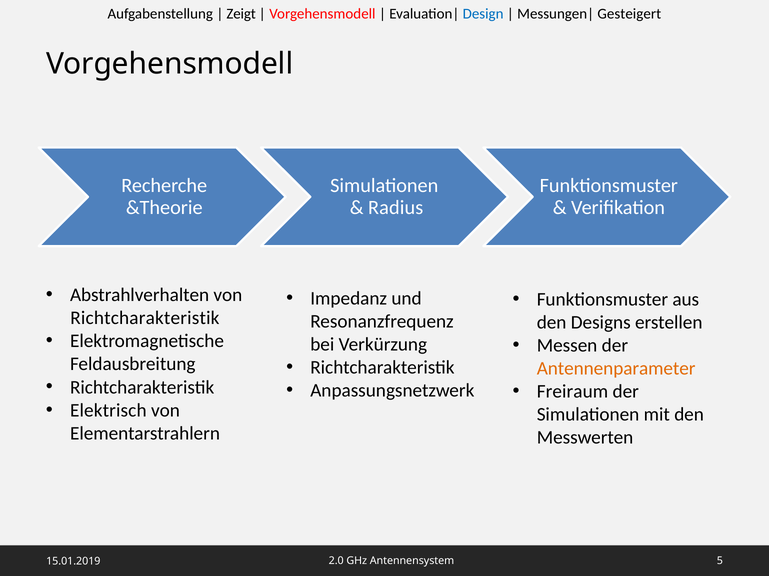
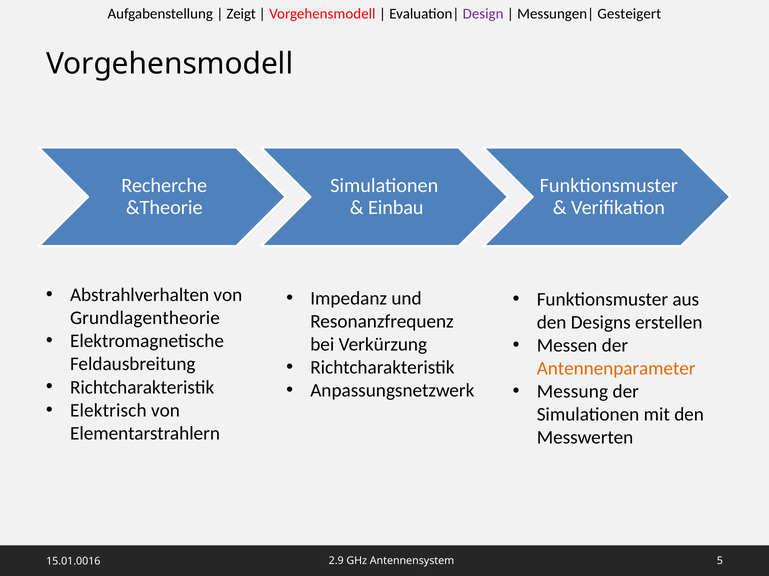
Design colour: blue -> purple
Radius: Radius -> Einbau
Richtcharakteristik at (145, 318): Richtcharakteristik -> Grundlagentheorie
Freiraum: Freiraum -> Messung
2.0: 2.0 -> 2.9
15.01.2019: 15.01.2019 -> 15.01.0016
